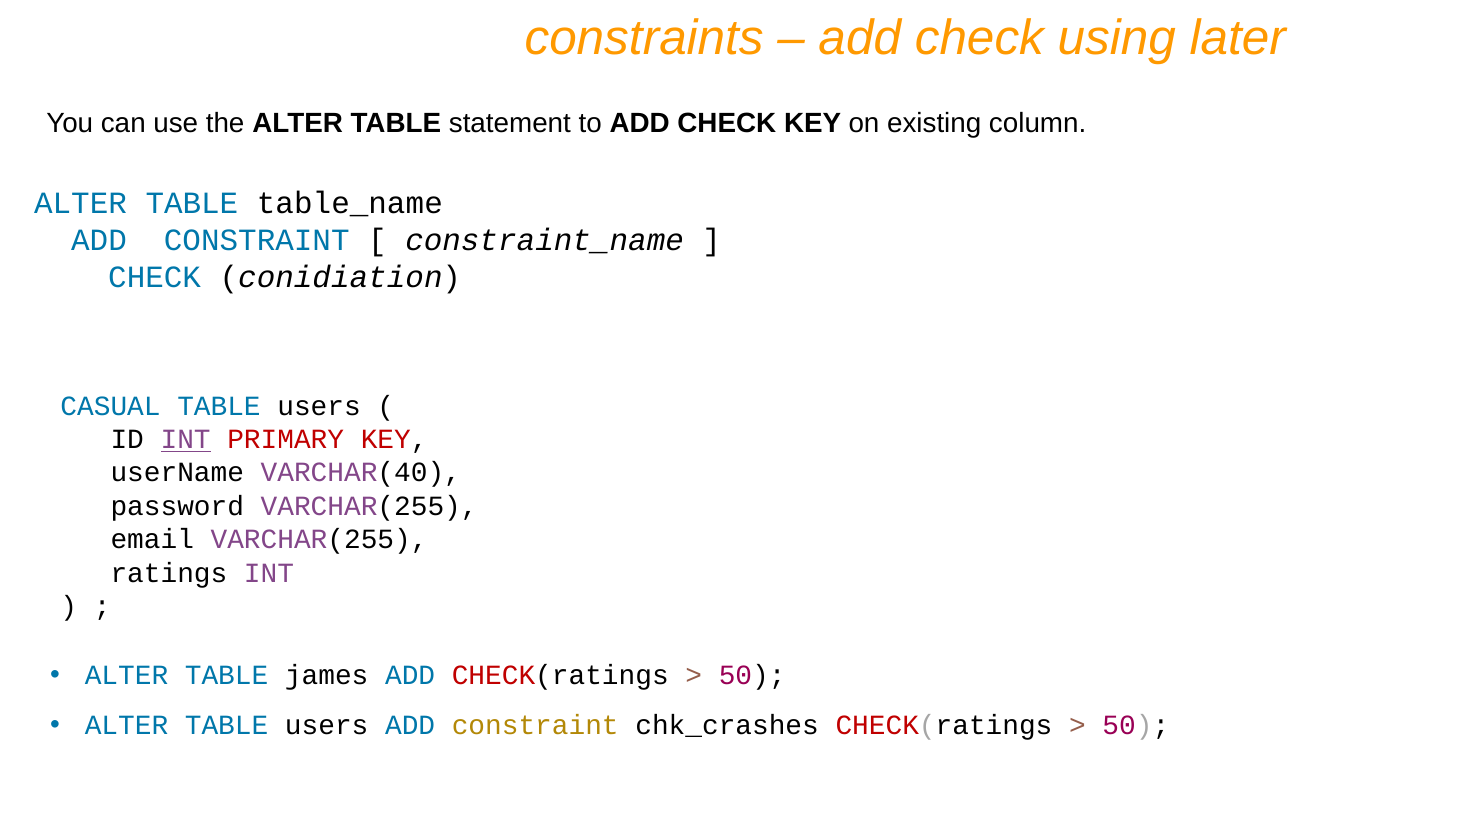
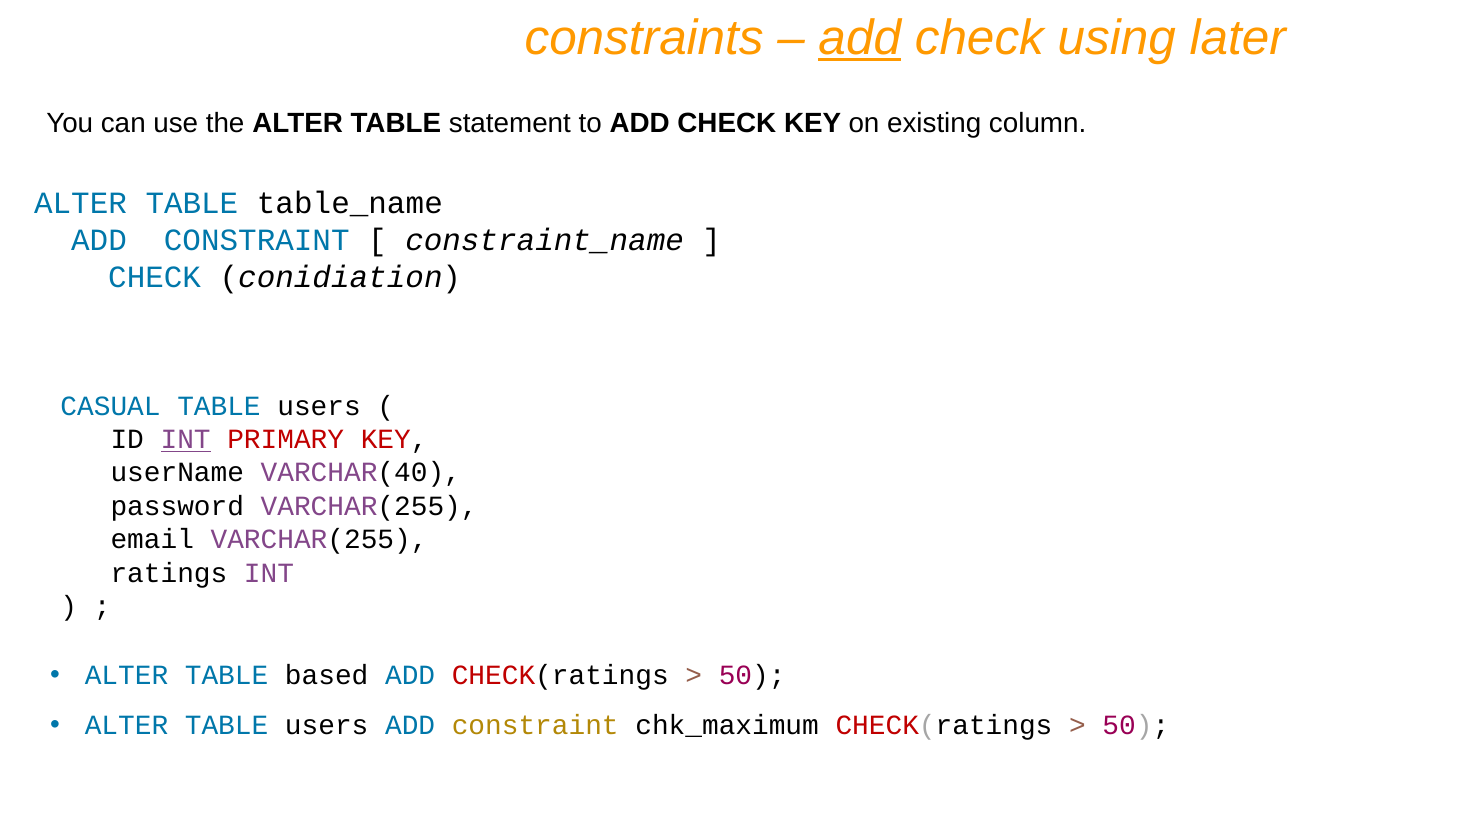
add at (860, 39) underline: none -> present
james: james -> based
chk_crashes: chk_crashes -> chk_maximum
